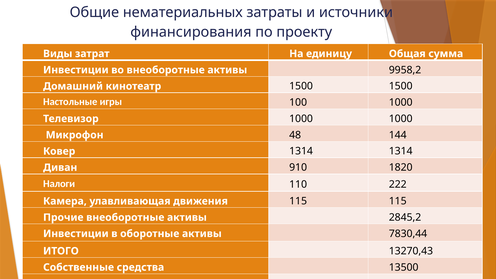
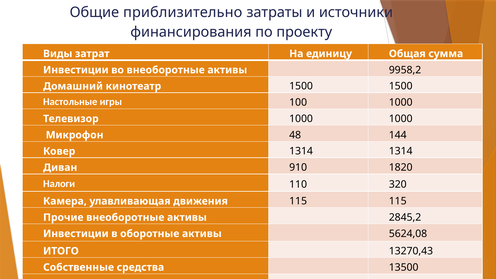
нематериальных: нематериальных -> приблизительно
222: 222 -> 320
7830,44: 7830,44 -> 5624,08
